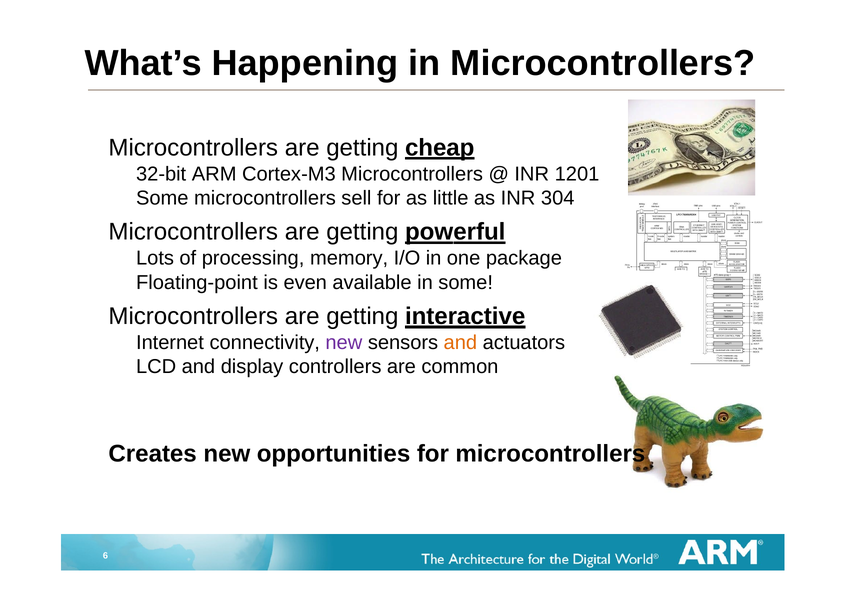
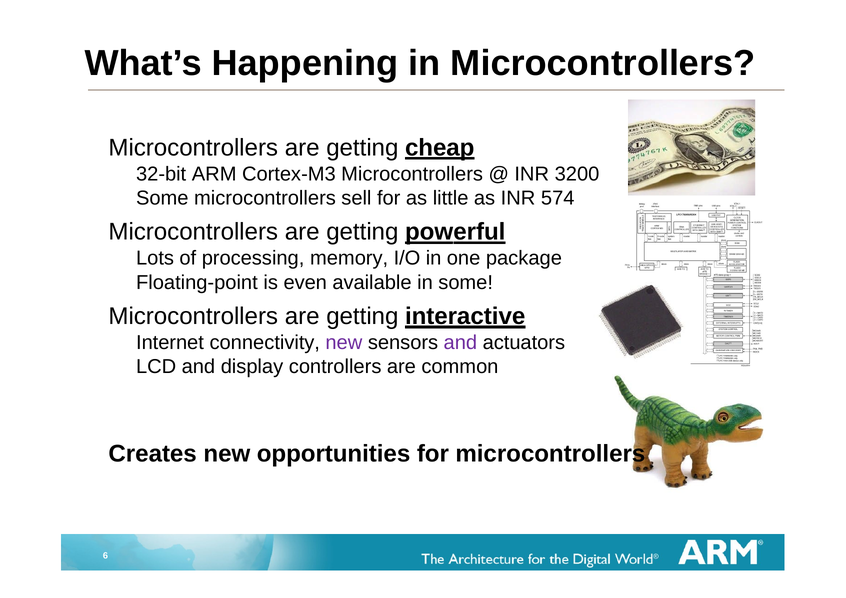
1201: 1201 -> 3200
304: 304 -> 574
and at (460, 343) colour: orange -> purple
